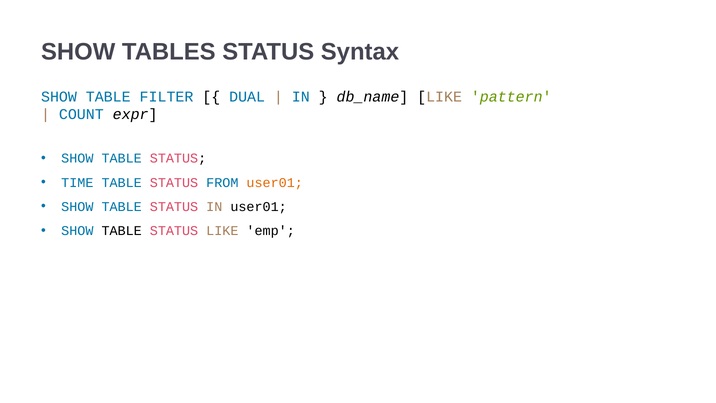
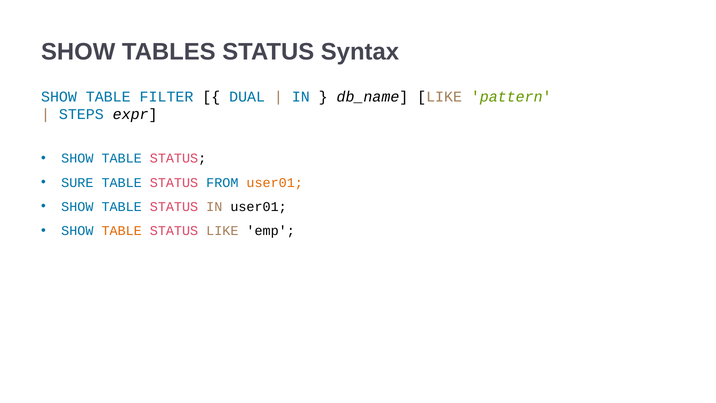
COUNT: COUNT -> STEPS
TIME: TIME -> SURE
TABLE at (122, 231) colour: black -> orange
